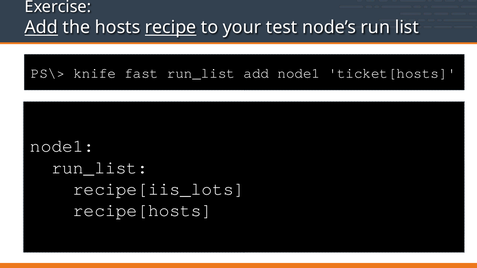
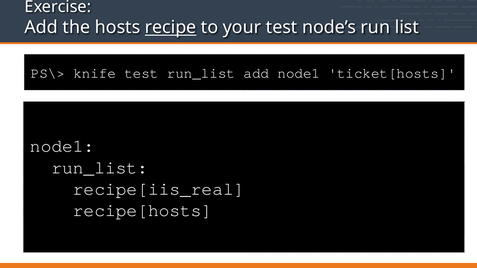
Add at (41, 27) underline: present -> none
knife fast: fast -> test
recipe[iis_lots: recipe[iis_lots -> recipe[iis_real
